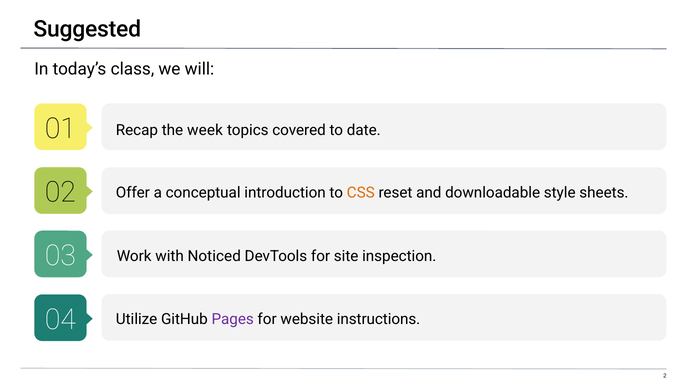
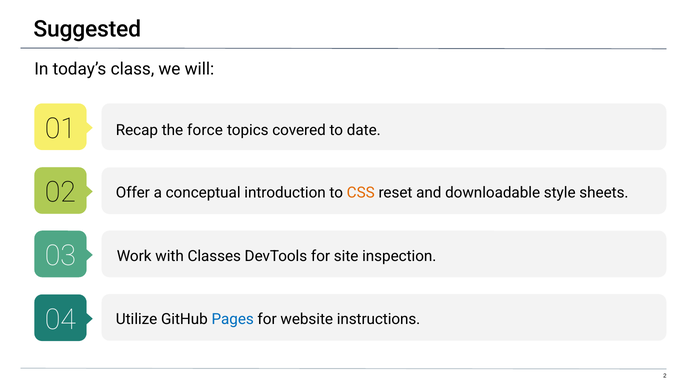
week: week -> force
Noticed: Noticed -> Classes
Pages colour: purple -> blue
